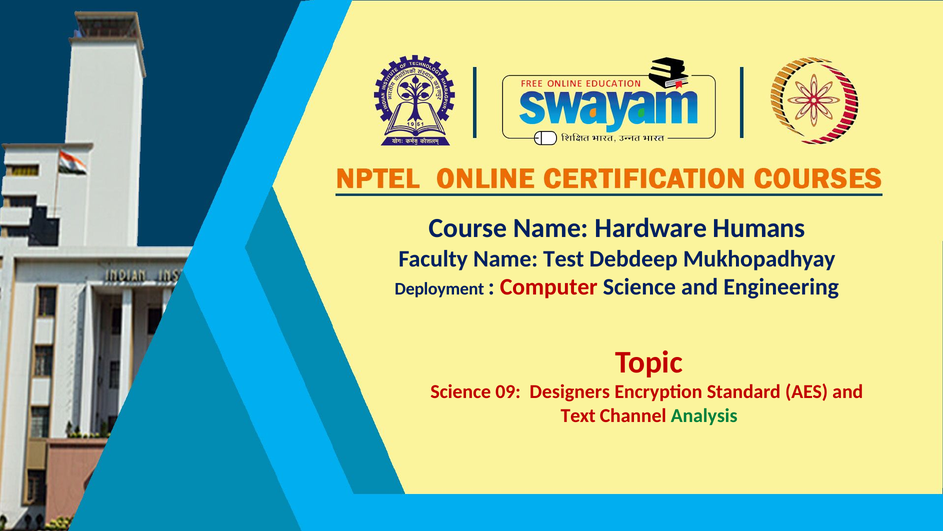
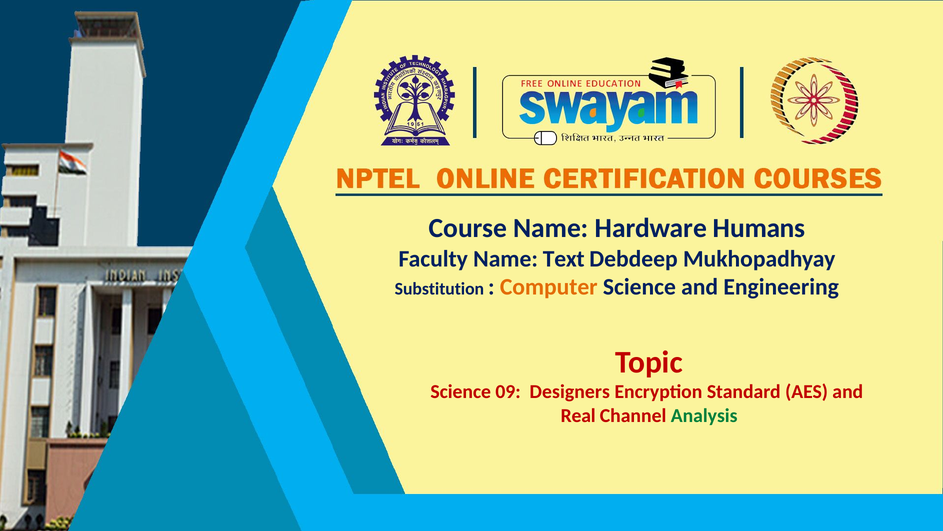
Test: Test -> Text
Deployment: Deployment -> Substitution
Computer colour: red -> orange
Text: Text -> Real
